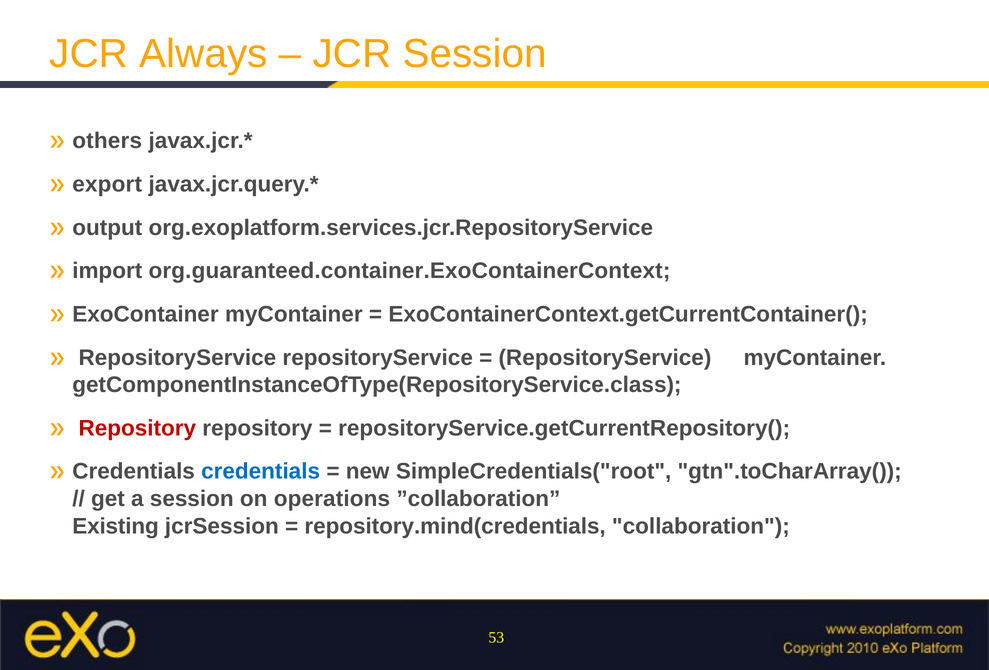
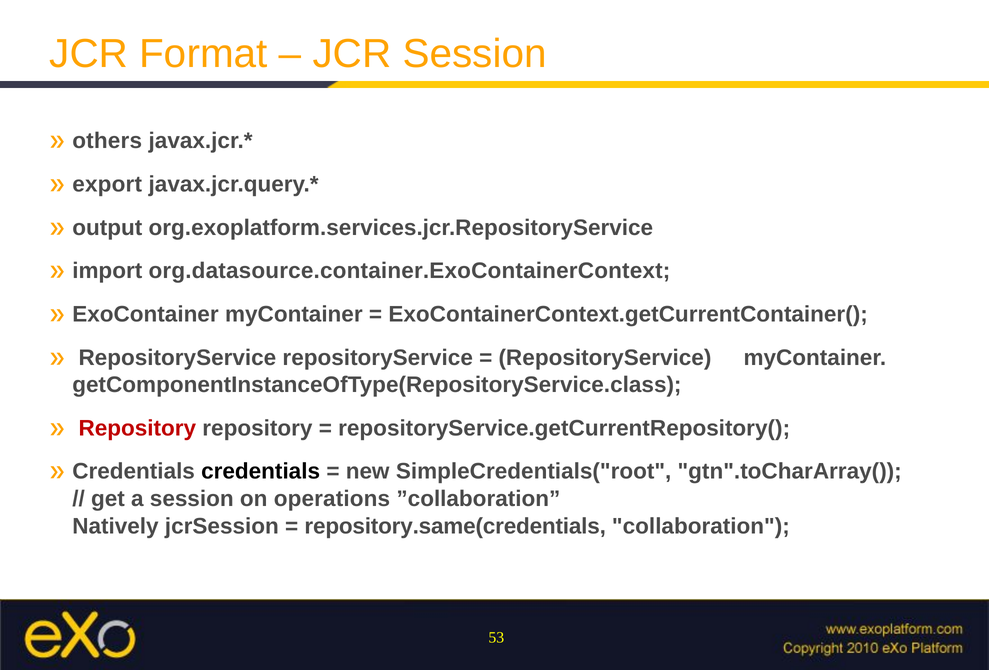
Always: Always -> Format
org.guaranteed.container.ExoContainerContext: org.guaranteed.container.ExoContainerContext -> org.datasource.container.ExoContainerContext
credentials at (261, 471) colour: blue -> black
Existing: Existing -> Natively
repository.mind(credentials: repository.mind(credentials -> repository.same(credentials
